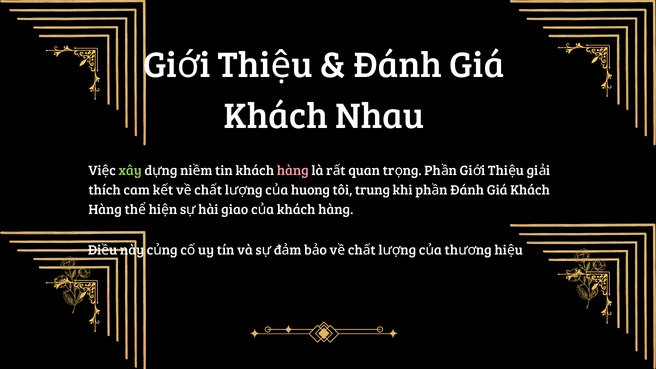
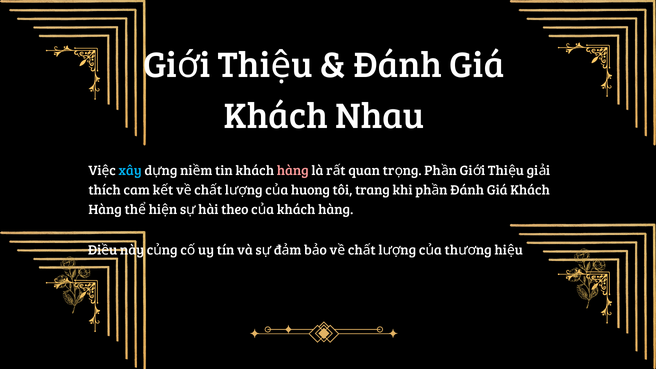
xây colour: light green -> light blue
trung: trung -> trang
giao: giao -> theo
